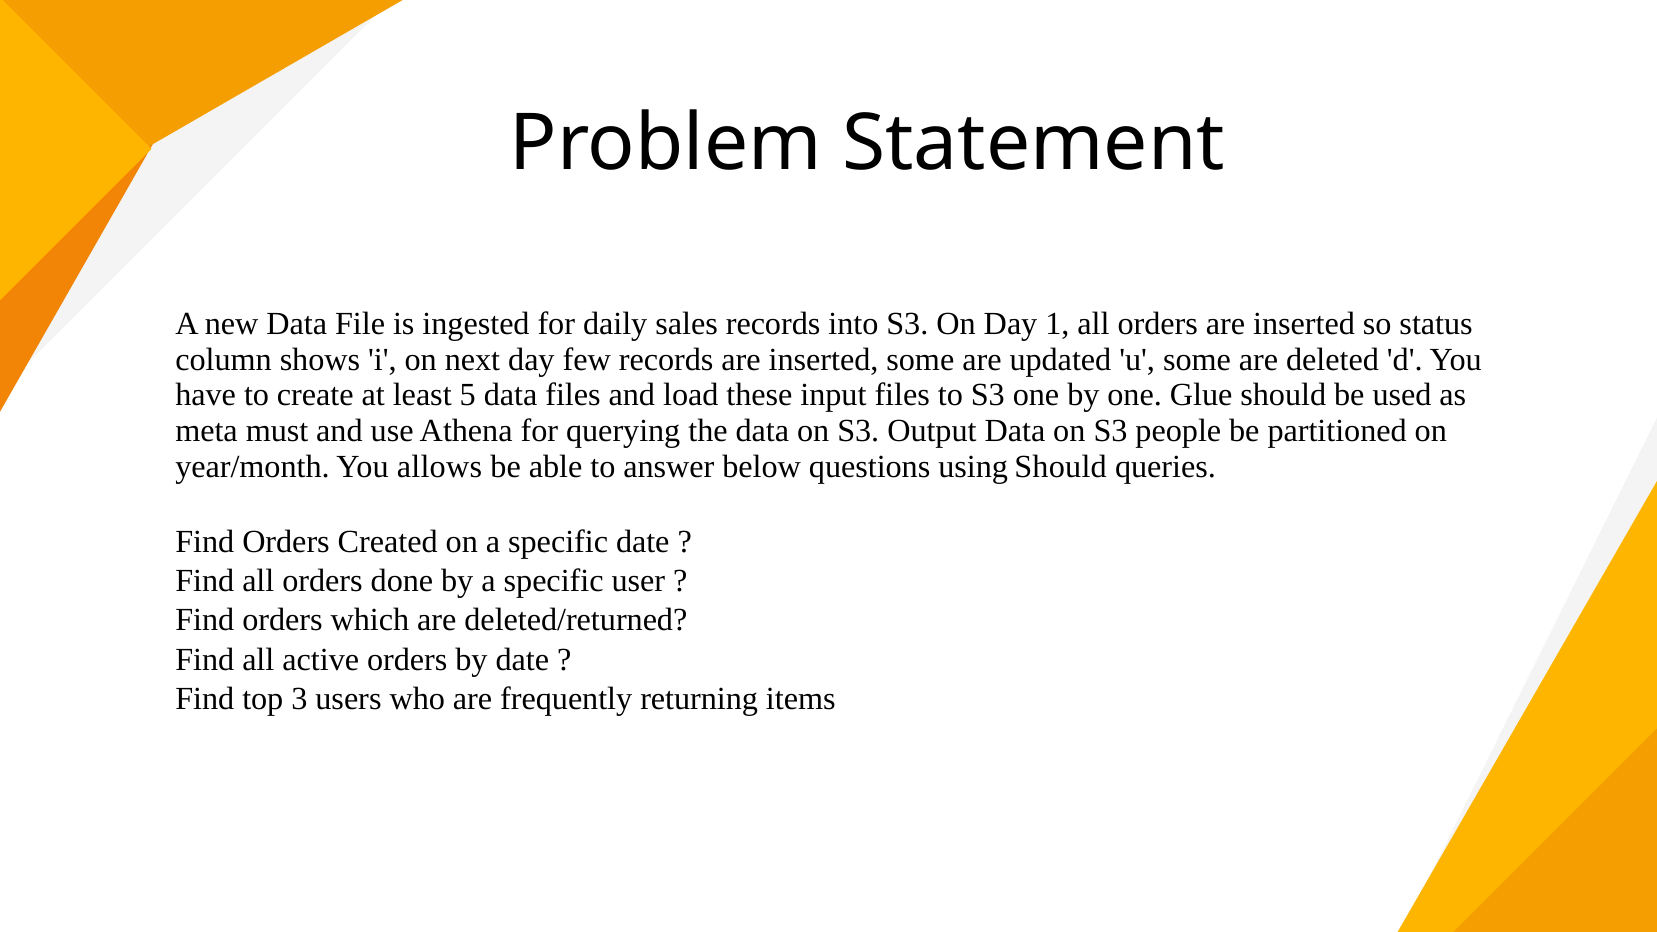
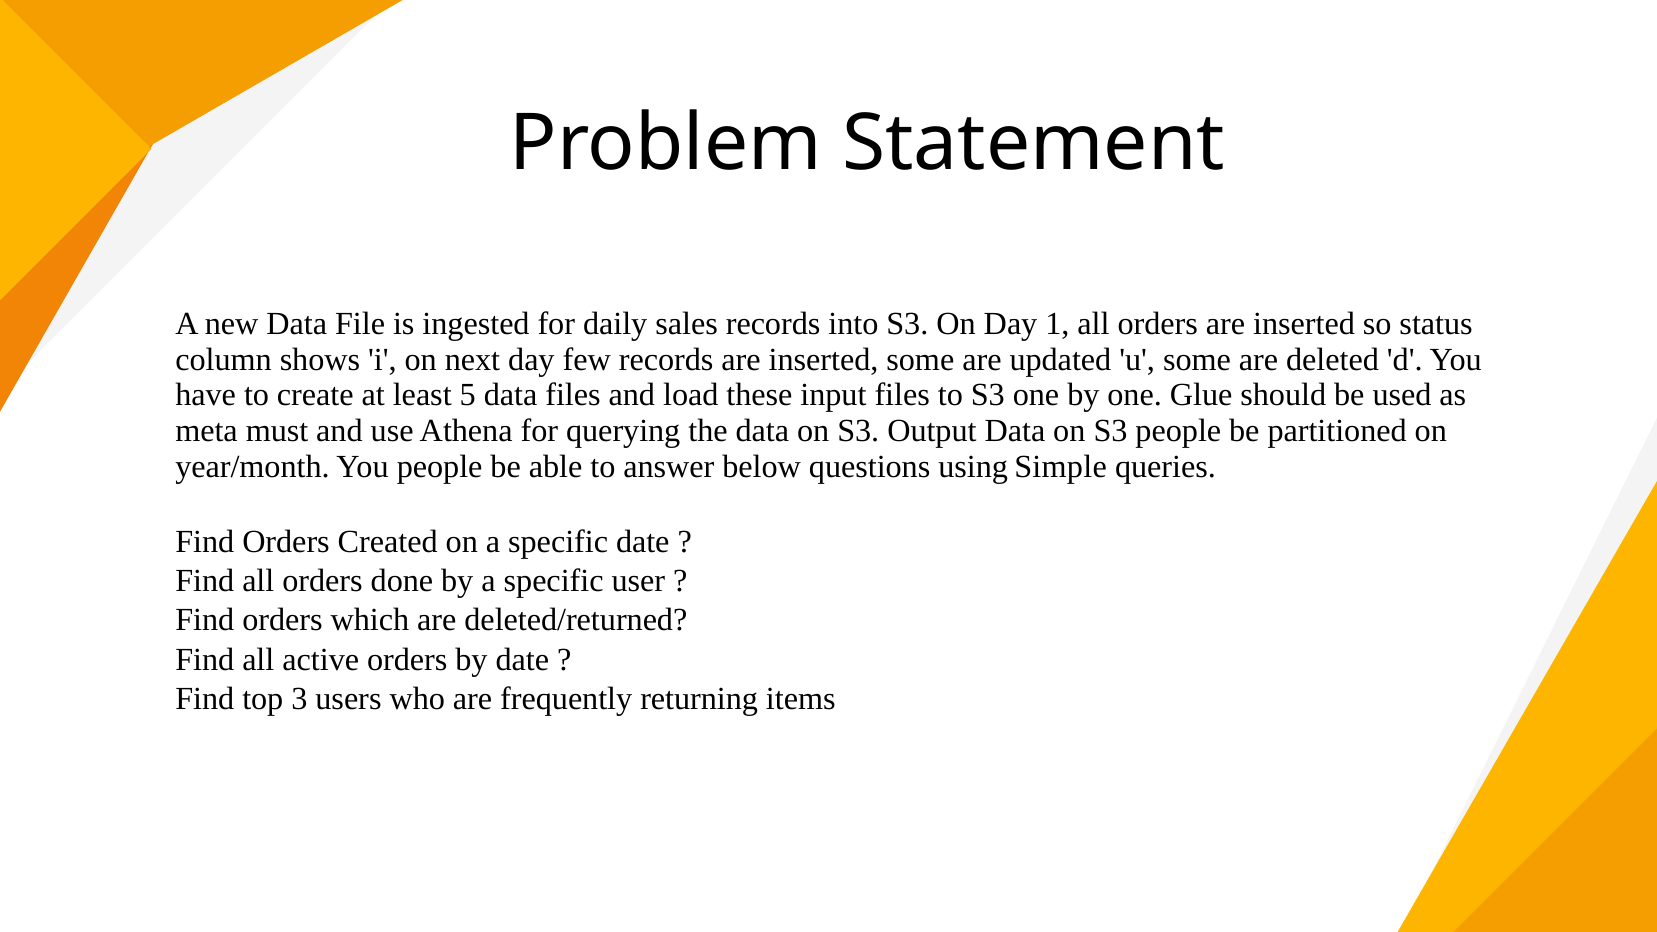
You allows: allows -> people
using Should: Should -> Simple
